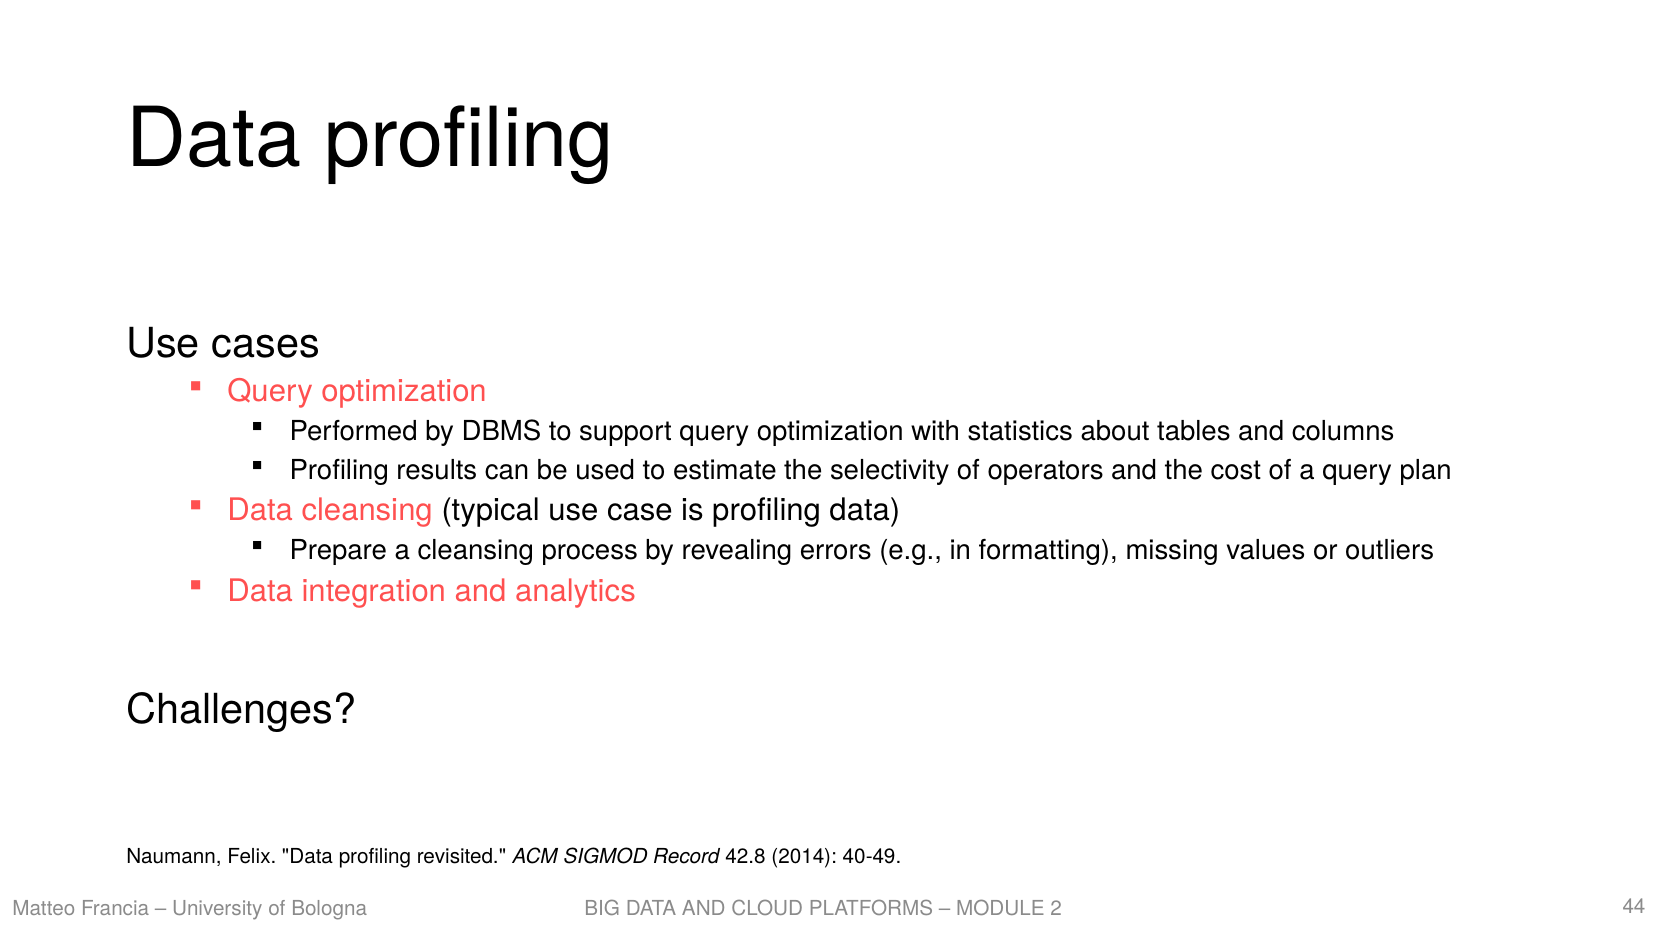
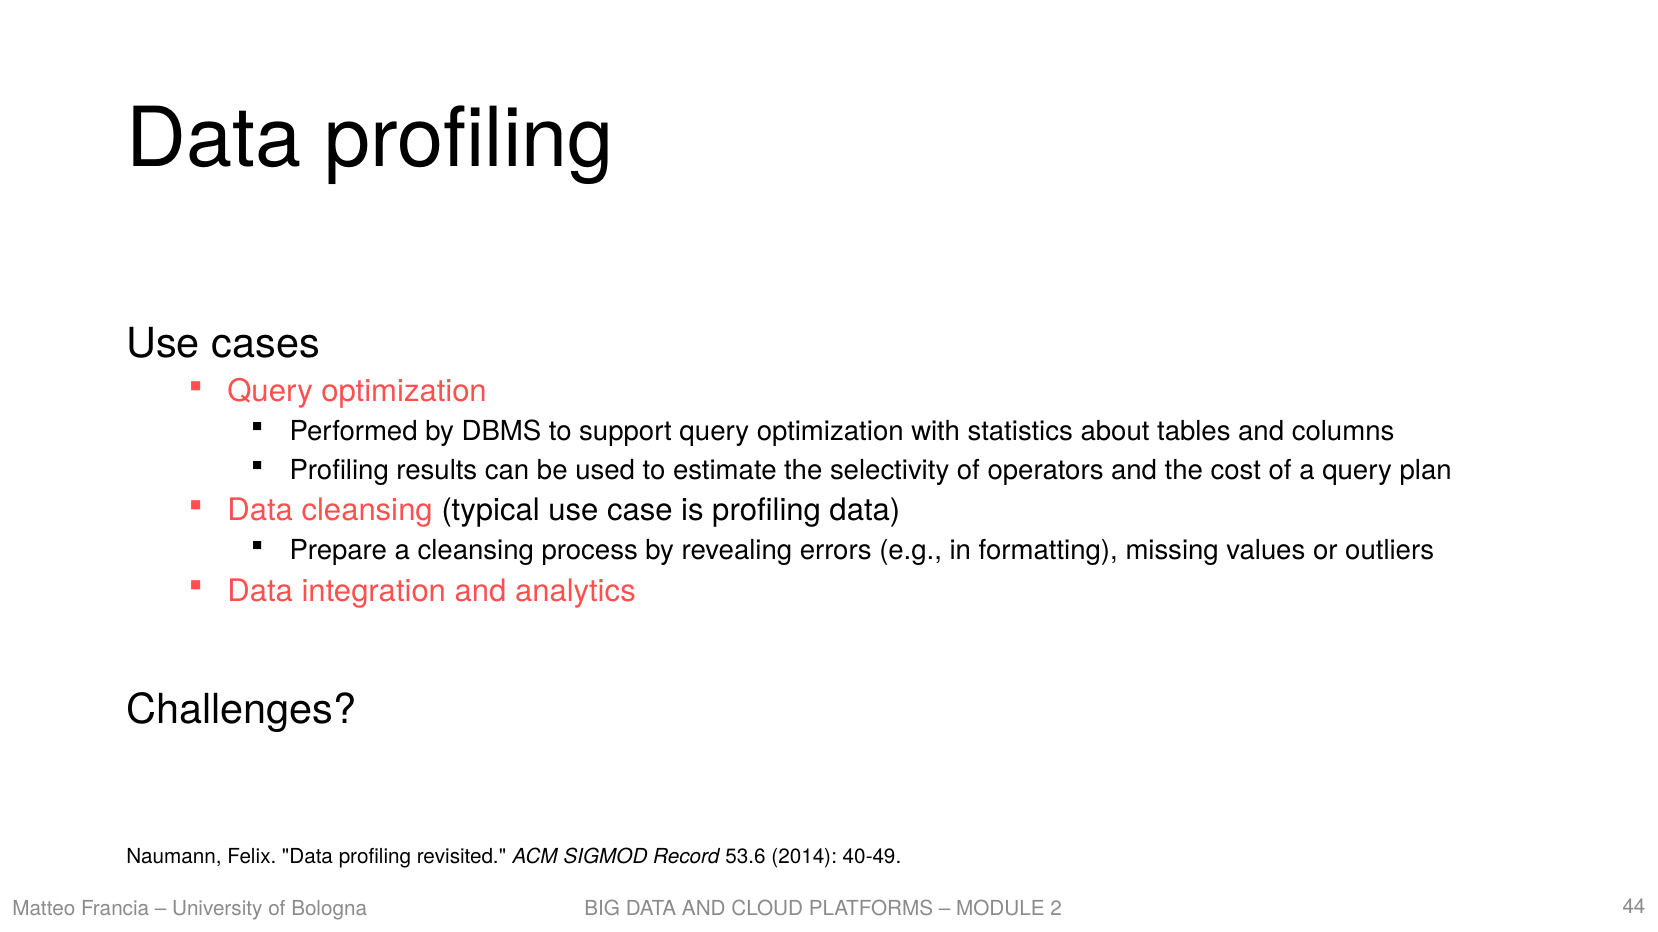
42.8: 42.8 -> 53.6
